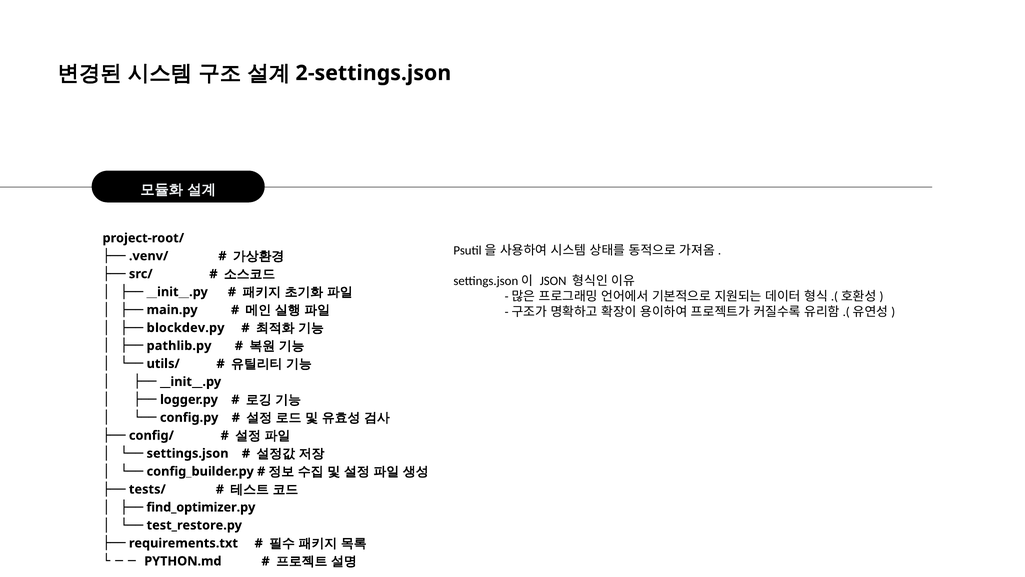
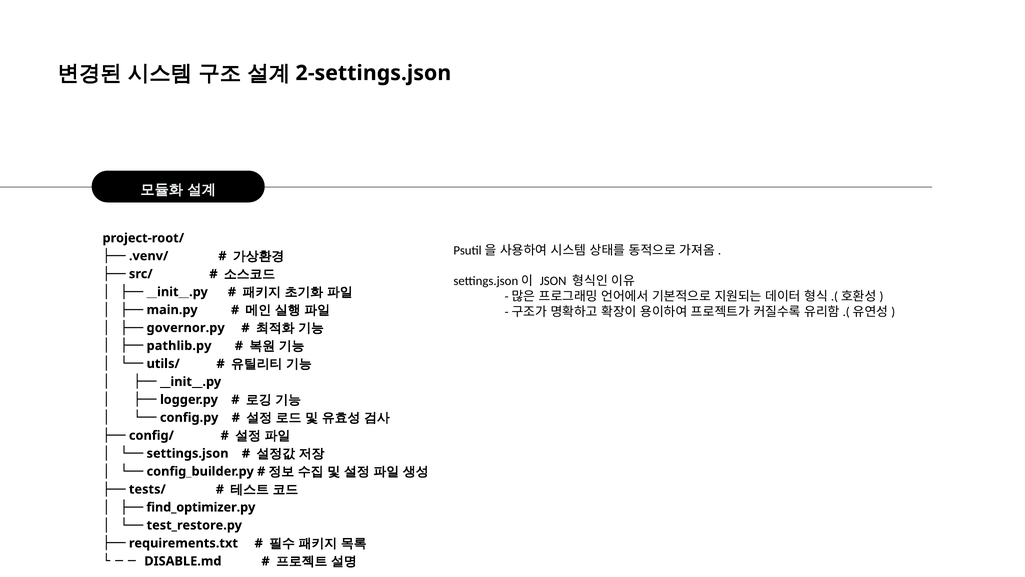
blockdev.py: blockdev.py -> governor.py
PYTHON.md: PYTHON.md -> DISABLE.md
